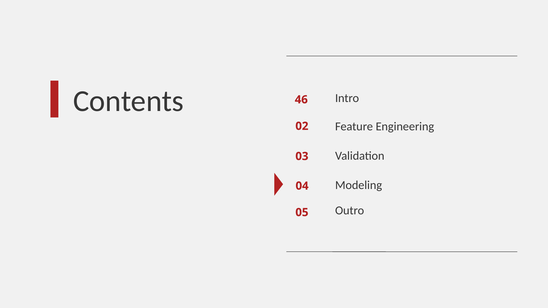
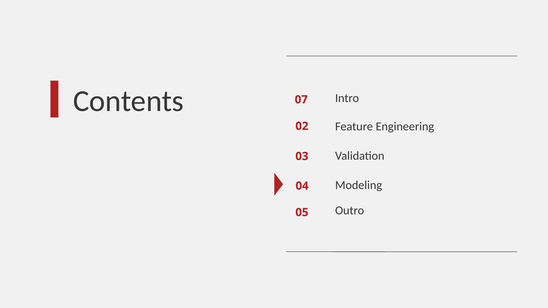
46: 46 -> 07
